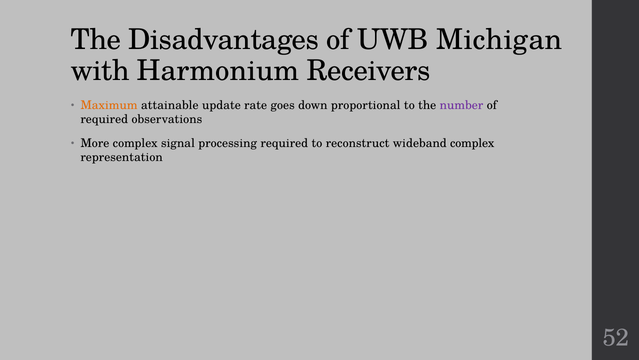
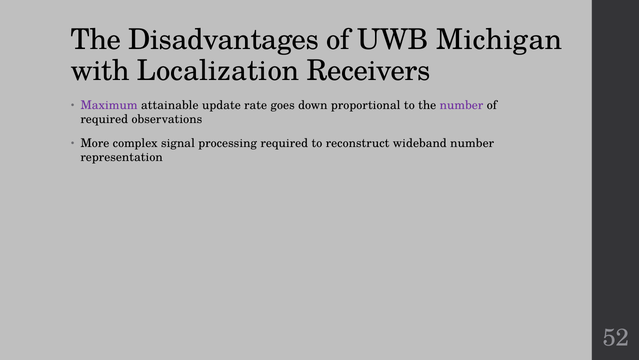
Harmonium: Harmonium -> Localization
Maximum colour: orange -> purple
wideband complex: complex -> number
